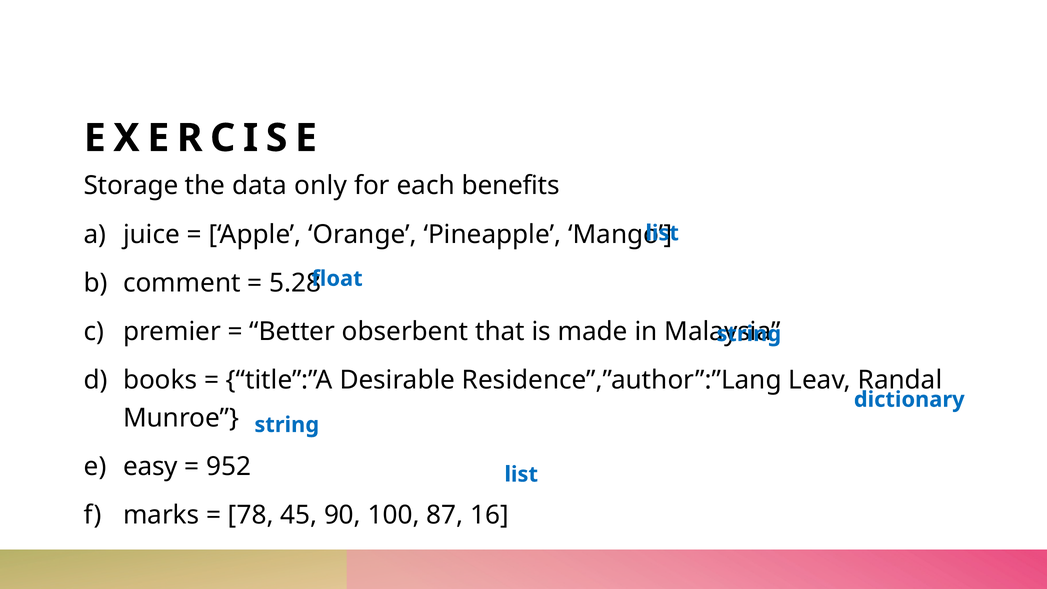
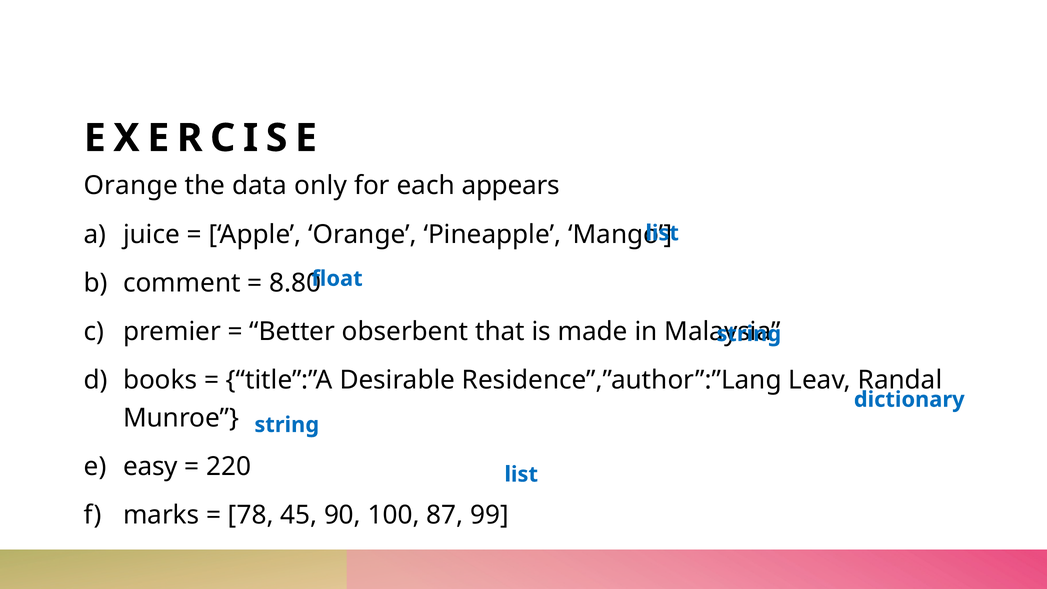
Storage at (131, 186): Storage -> Orange
benefits: benefits -> appears
5.28: 5.28 -> 8.80
952: 952 -> 220
16: 16 -> 99
